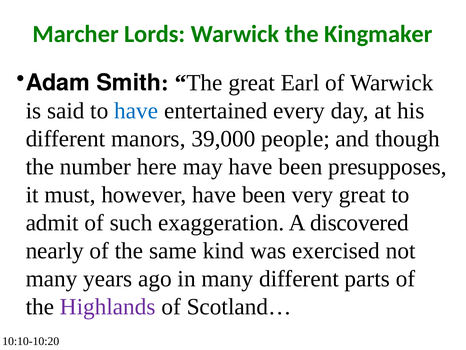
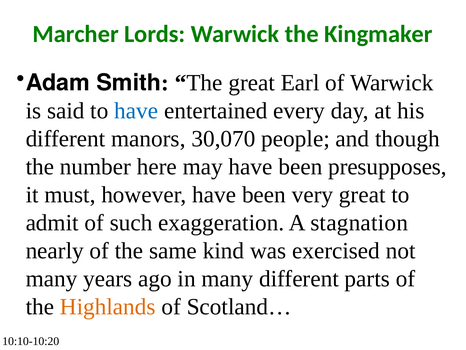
39,000: 39,000 -> 30,070
discovered: discovered -> stagnation
Highlands colour: purple -> orange
